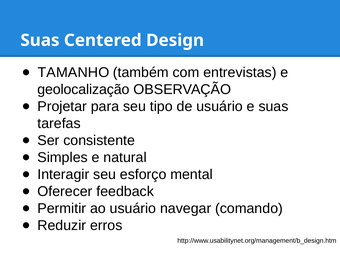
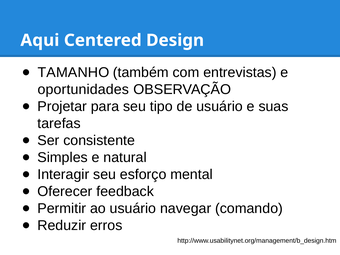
Suas at (40, 40): Suas -> Aqui
geolocalização: geolocalização -> oportunidades
